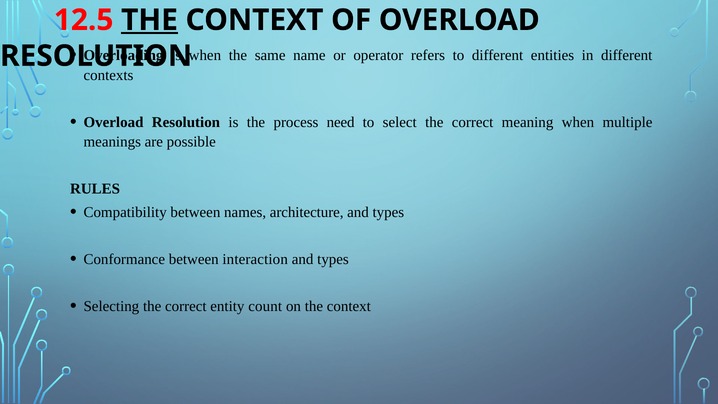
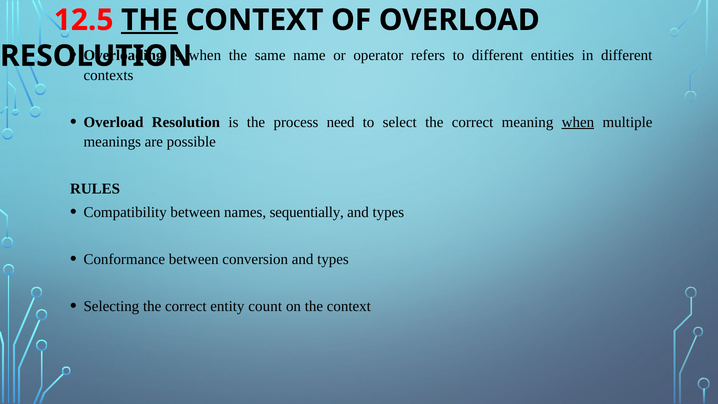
when at (578, 122) underline: none -> present
architecture: architecture -> sequentially
interaction: interaction -> conversion
